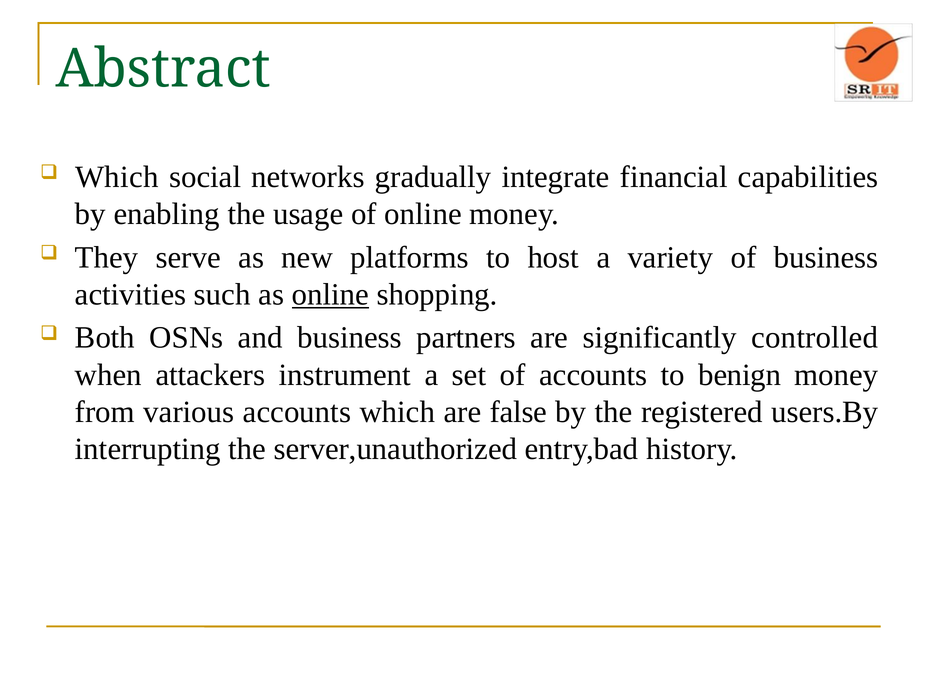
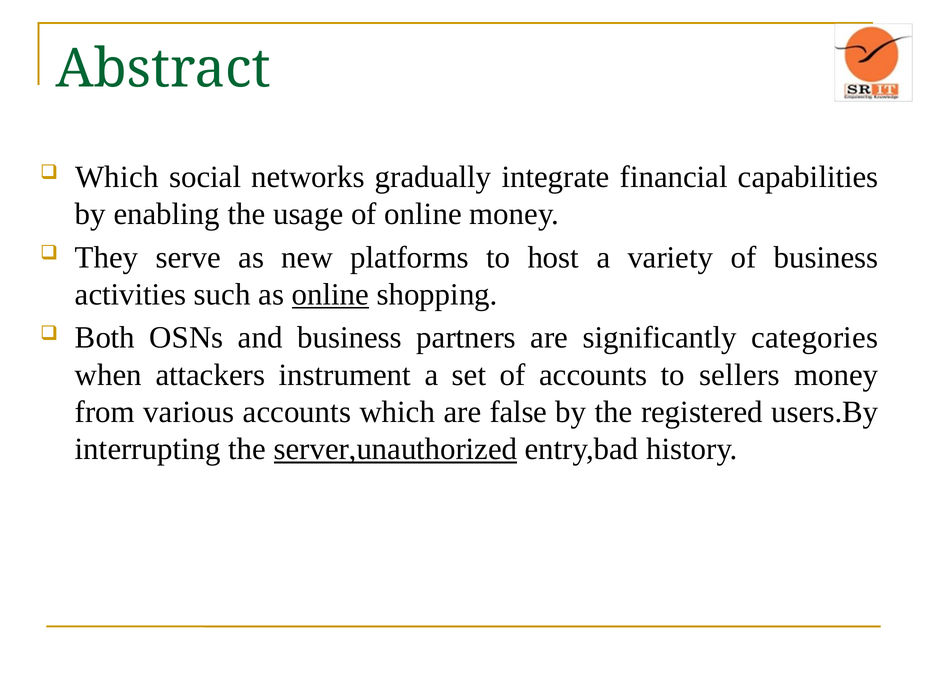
controlled: controlled -> categories
benign: benign -> sellers
server,unauthorized underline: none -> present
